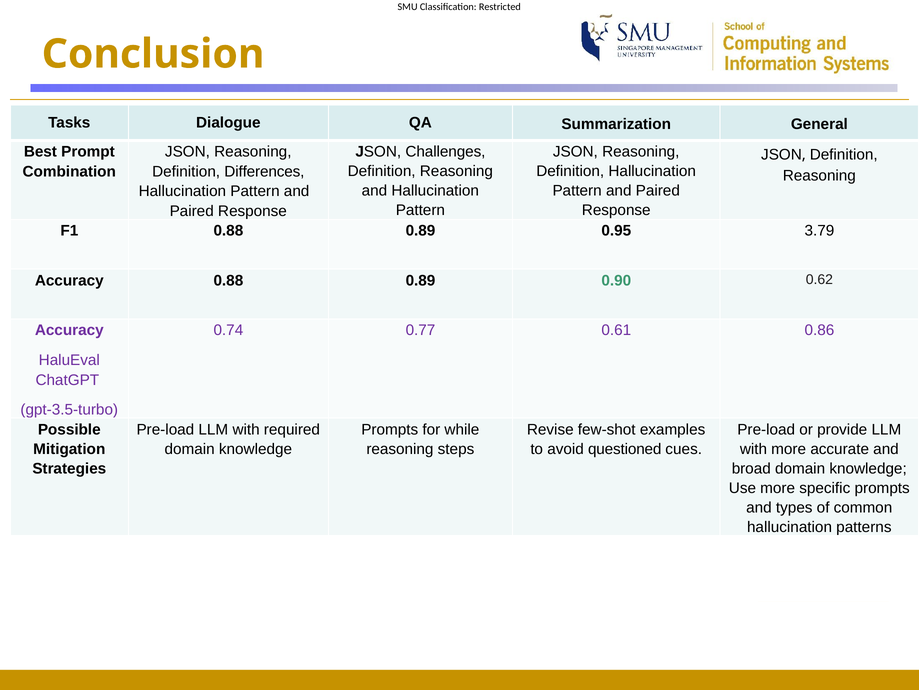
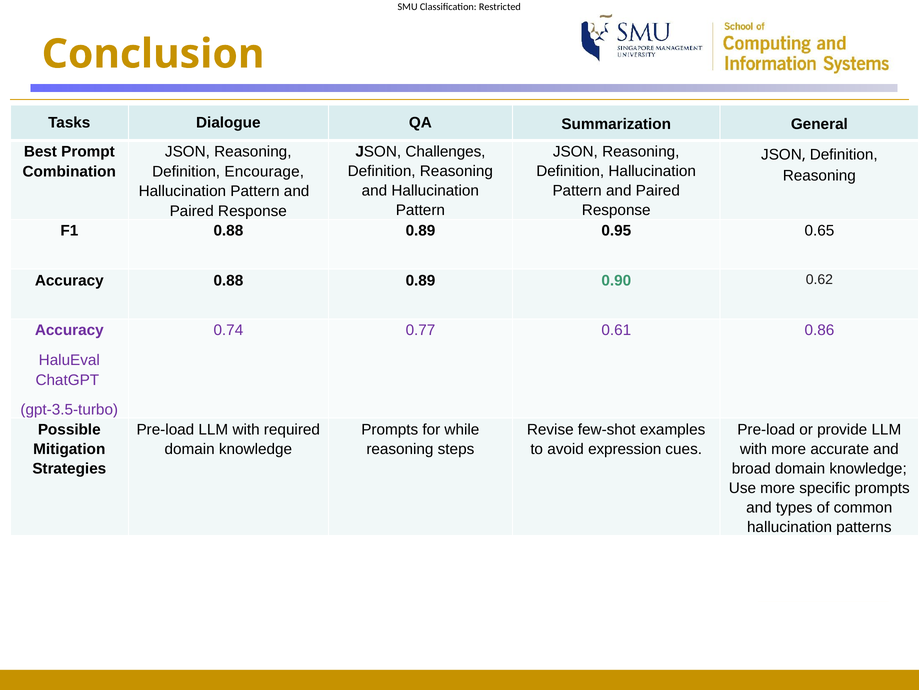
Differences: Differences -> Encourage
3.79: 3.79 -> 0.65
questioned: questioned -> expression
